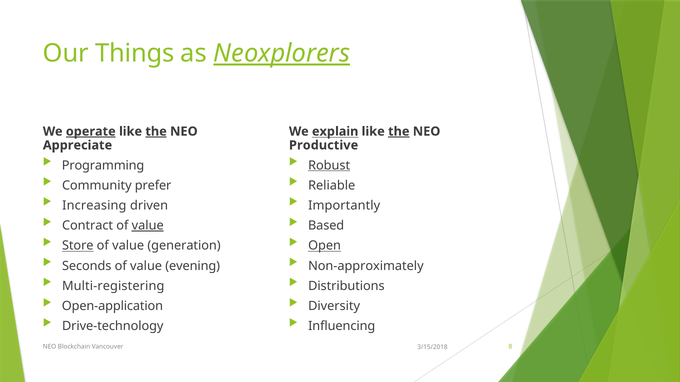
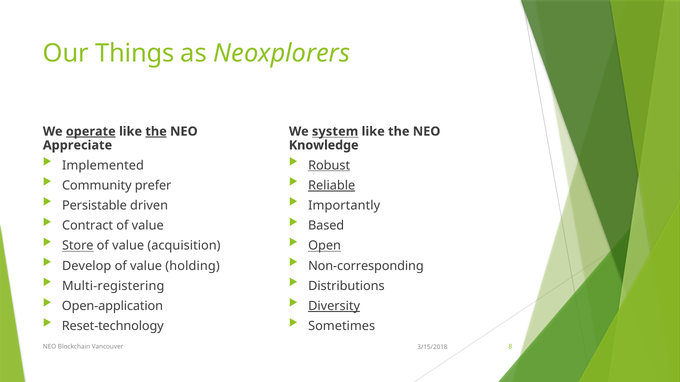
Neoxplorers underline: present -> none
explain: explain -> system
the at (399, 132) underline: present -> none
Productive: Productive -> Knowledge
Programming: Programming -> Implemented
Reliable underline: none -> present
Increasing: Increasing -> Persistable
value at (148, 226) underline: present -> none
generation: generation -> acquisition
Seconds: Seconds -> Develop
evening: evening -> holding
Non-approximately: Non-approximately -> Non-corresponding
Diversity underline: none -> present
Drive-technology: Drive-technology -> Reset-technology
Influencing: Influencing -> Sometimes
